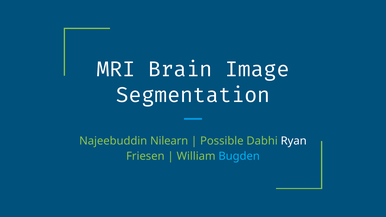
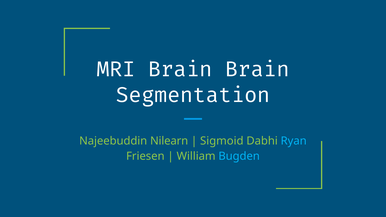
Brain Image: Image -> Brain
Possible: Possible -> Sigmoid
Ryan colour: white -> light blue
